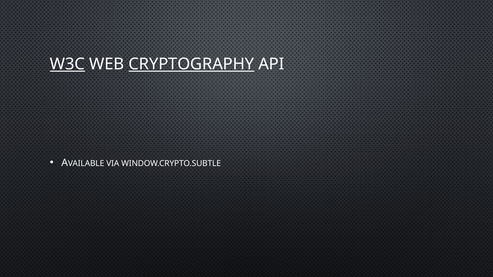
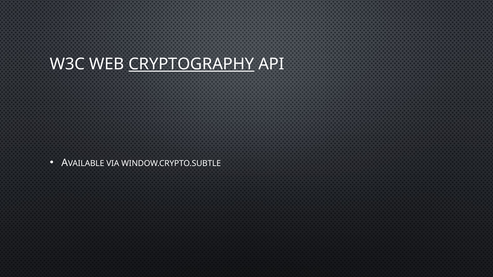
W3C underline: present -> none
